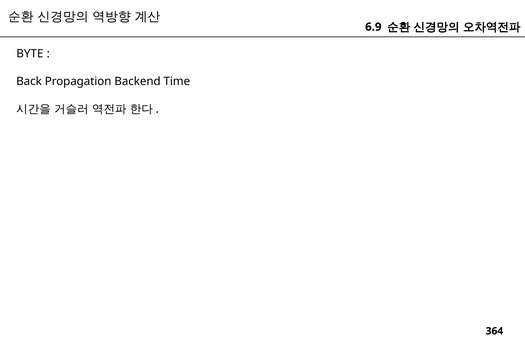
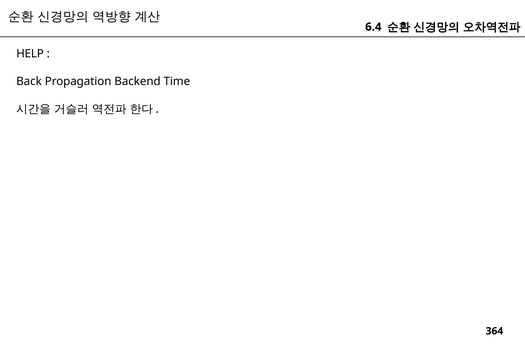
6.9: 6.9 -> 6.4
BYTE: BYTE -> HELP
